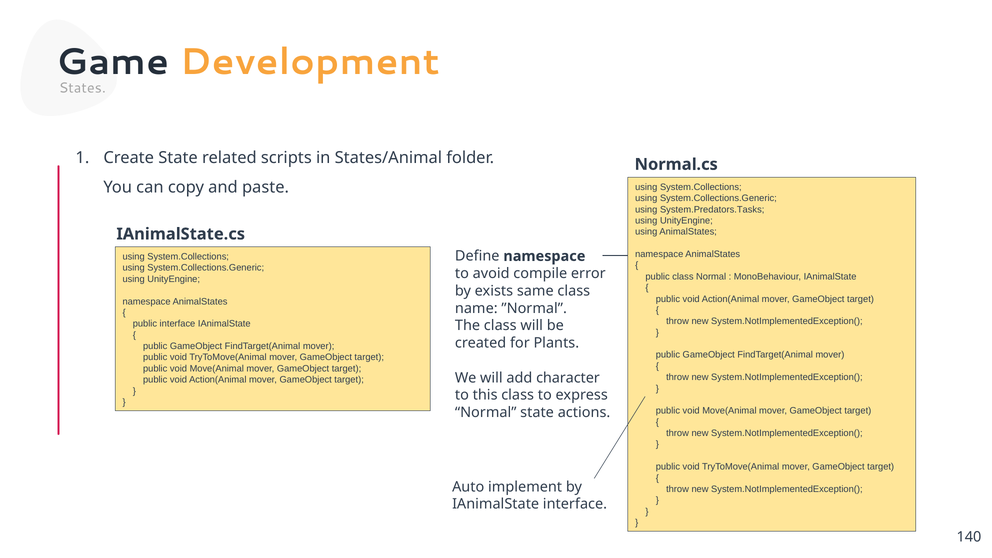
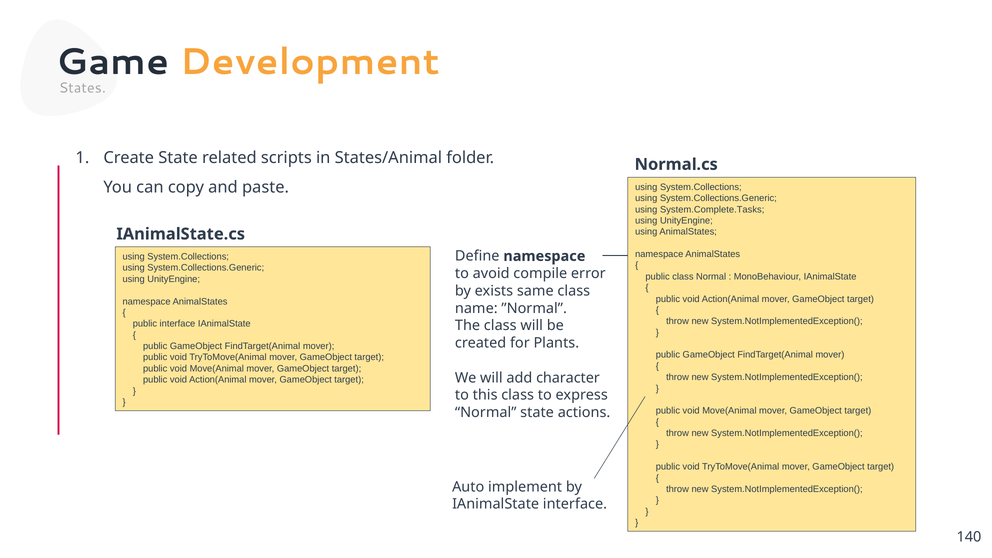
System.Predators.Tasks: System.Predators.Tasks -> System.Complete.Tasks
